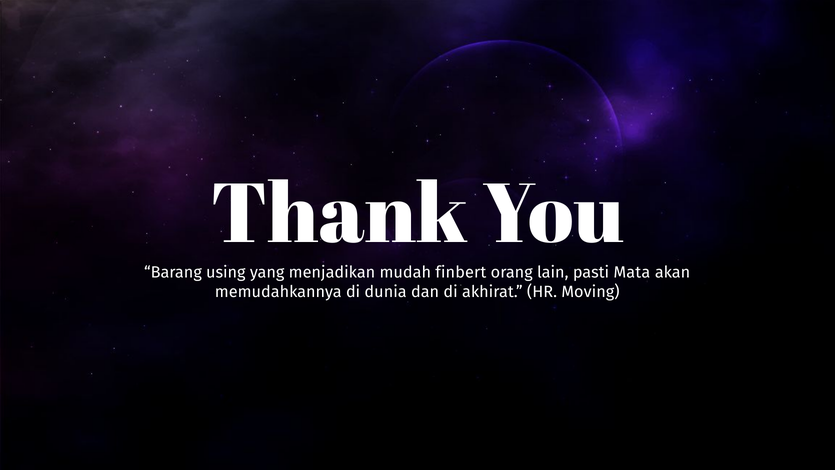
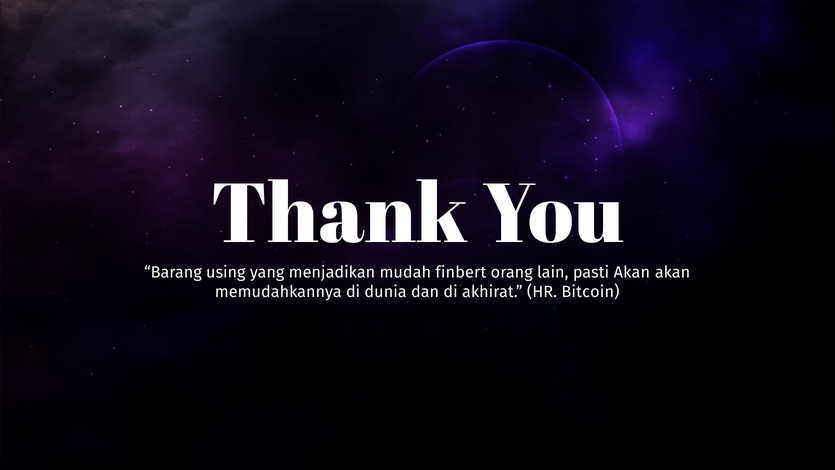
pasti Mata: Mata -> Akan
Moving: Moving -> Bitcoin
